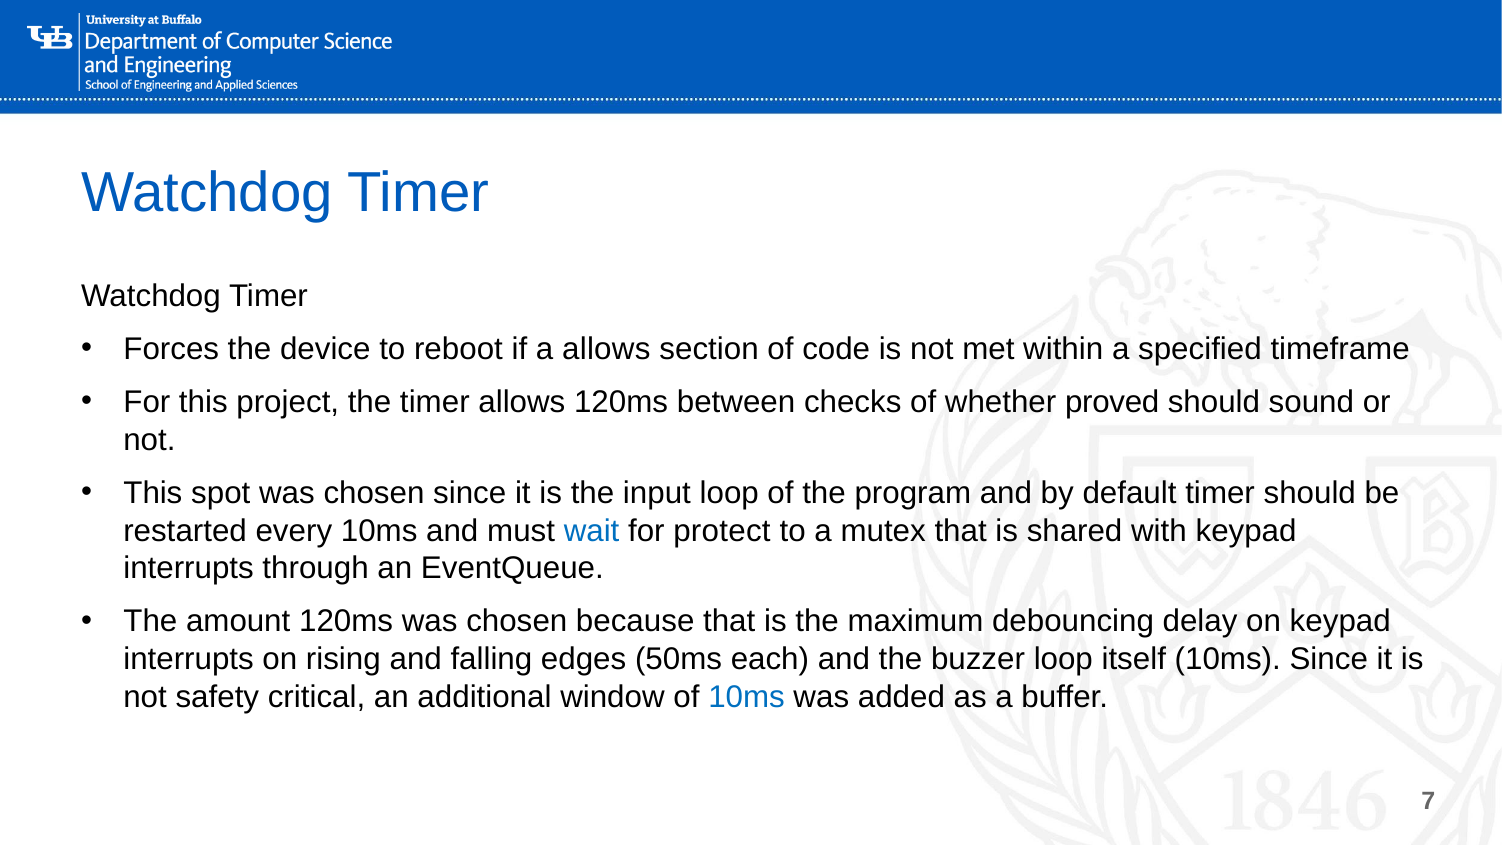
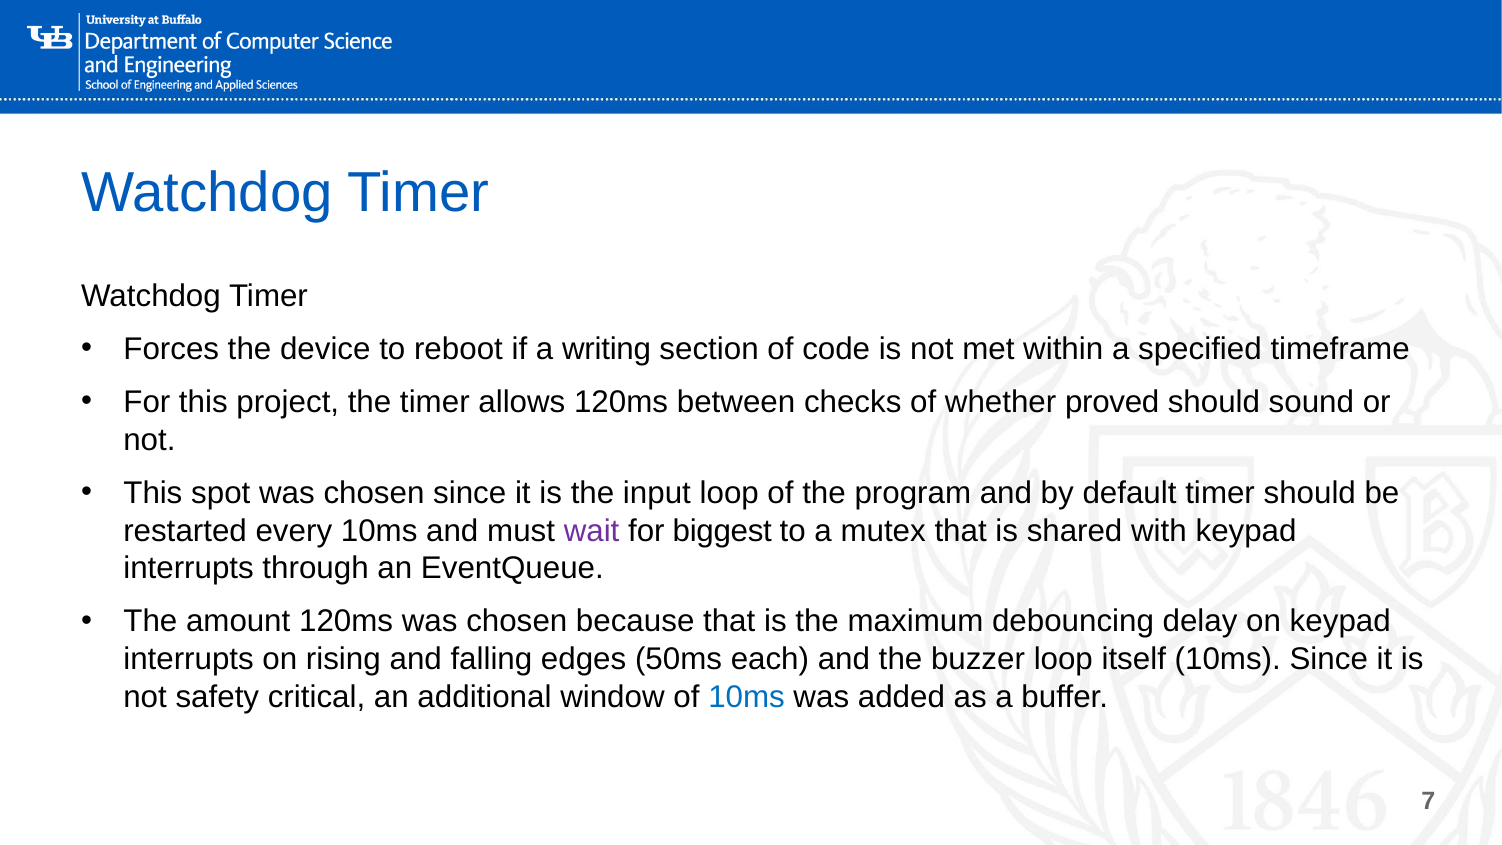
a allows: allows -> writing
wait colour: blue -> purple
protect: protect -> biggest
